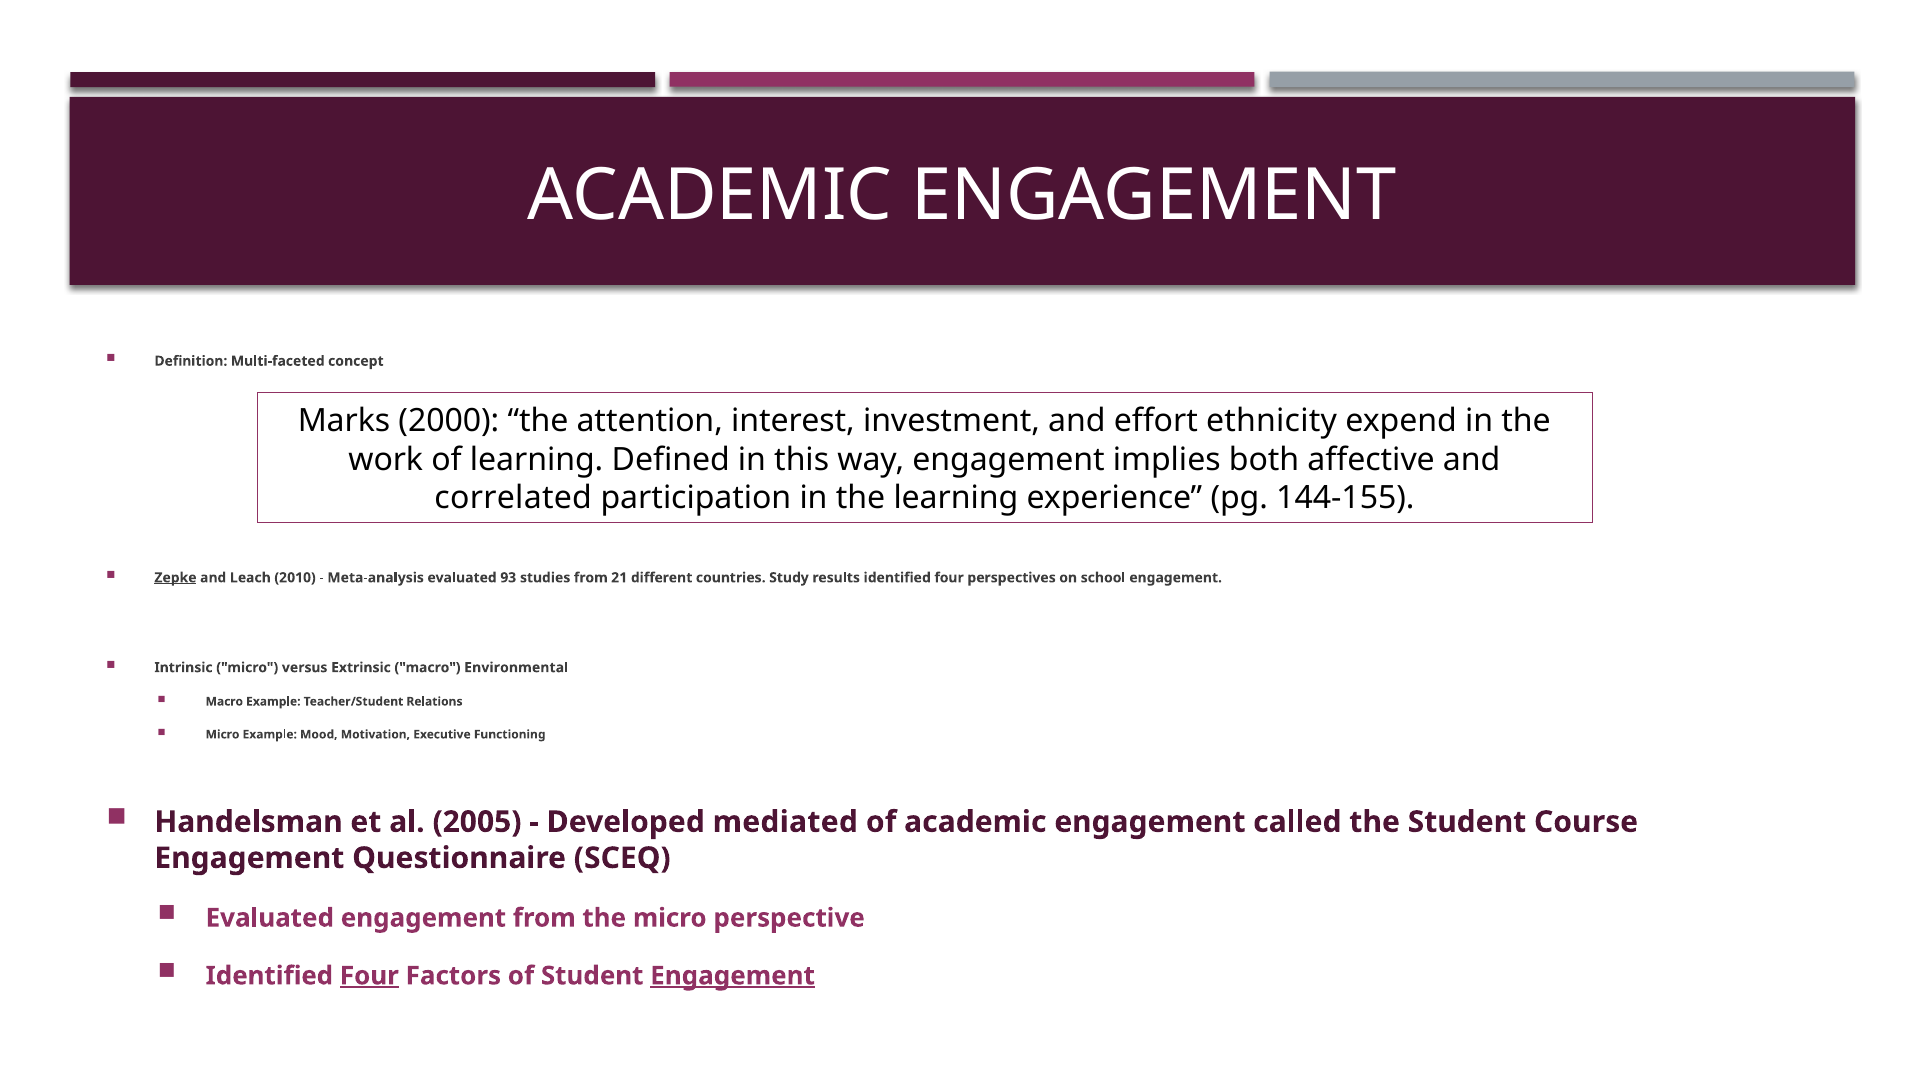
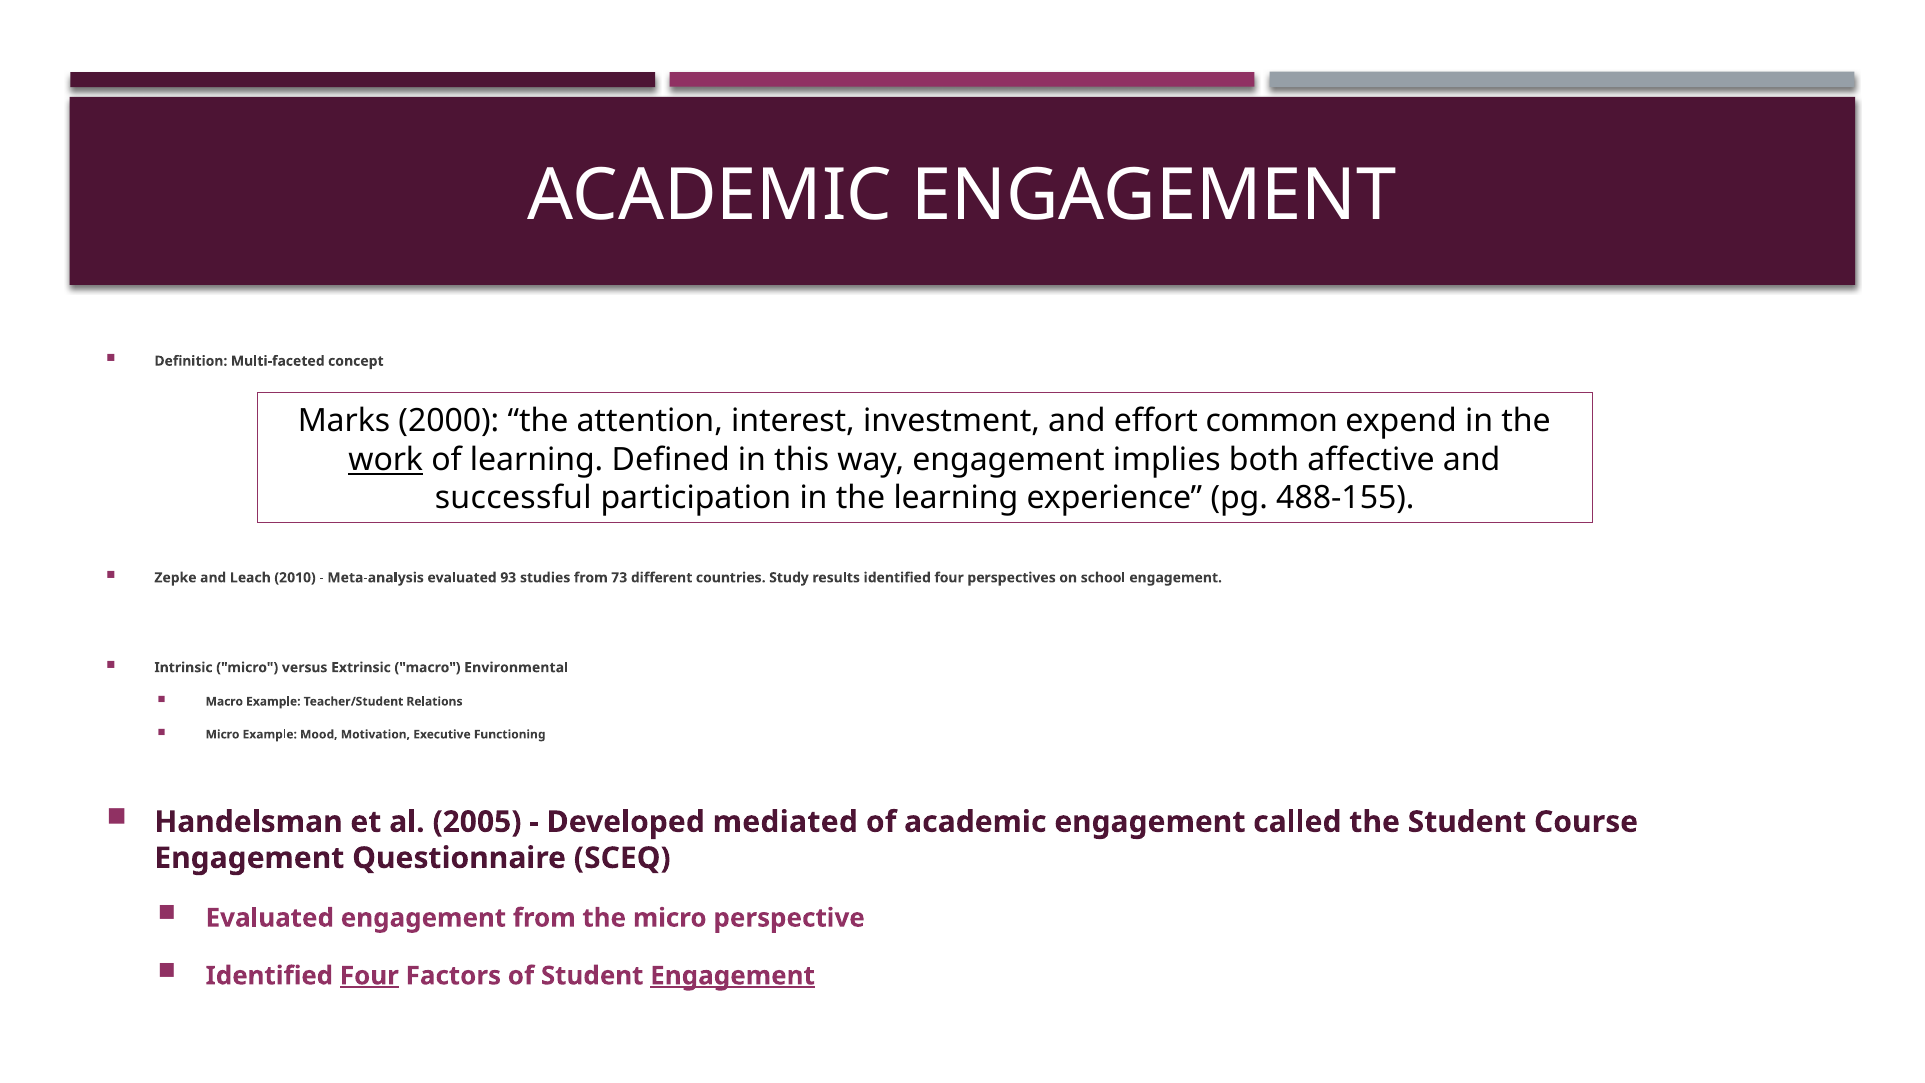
ethnicity: ethnicity -> common
work underline: none -> present
correlated: correlated -> successful
144-155: 144-155 -> 488-155
Zepke underline: present -> none
21: 21 -> 73
